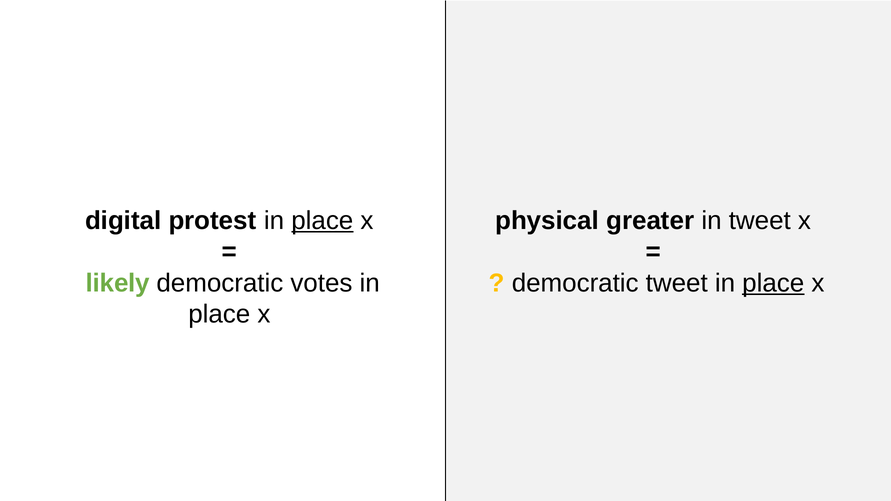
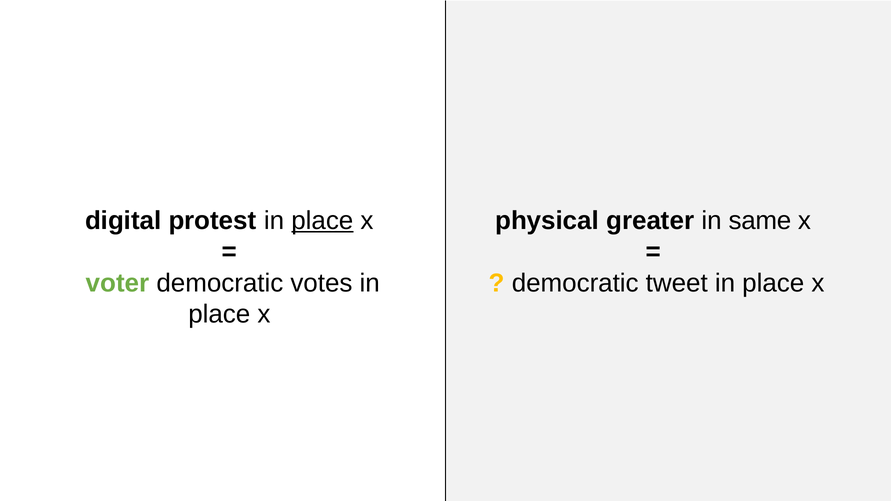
in tweet: tweet -> same
likely: likely -> voter
place at (773, 283) underline: present -> none
